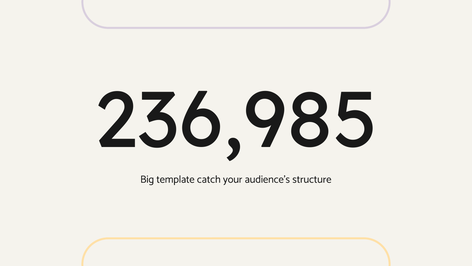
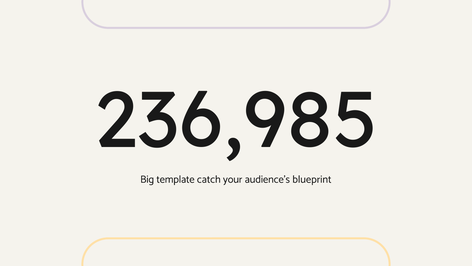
structure: structure -> blueprint
